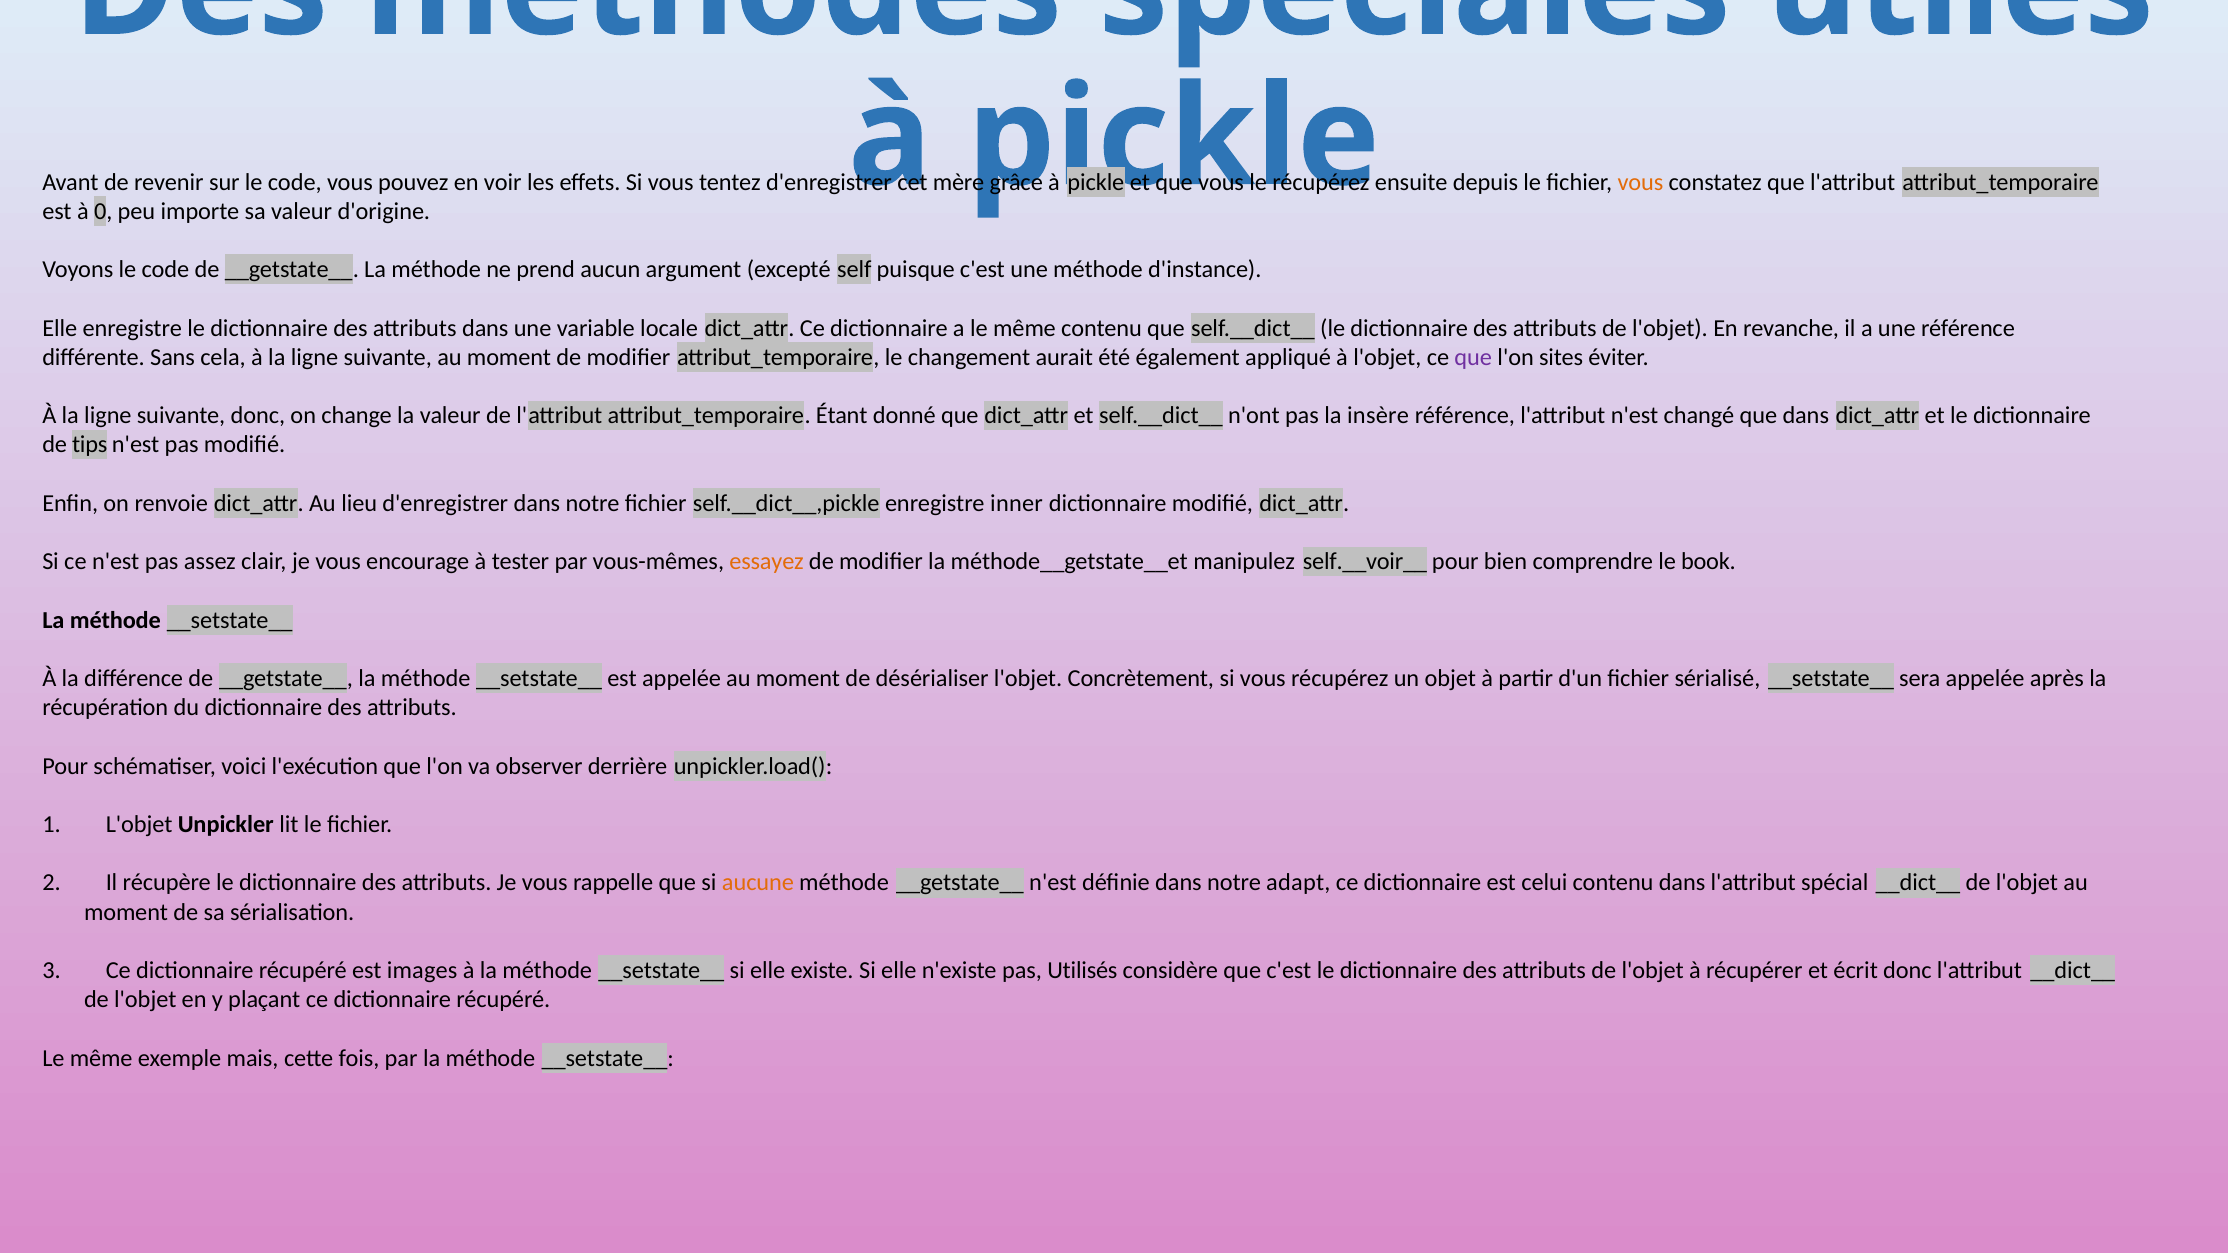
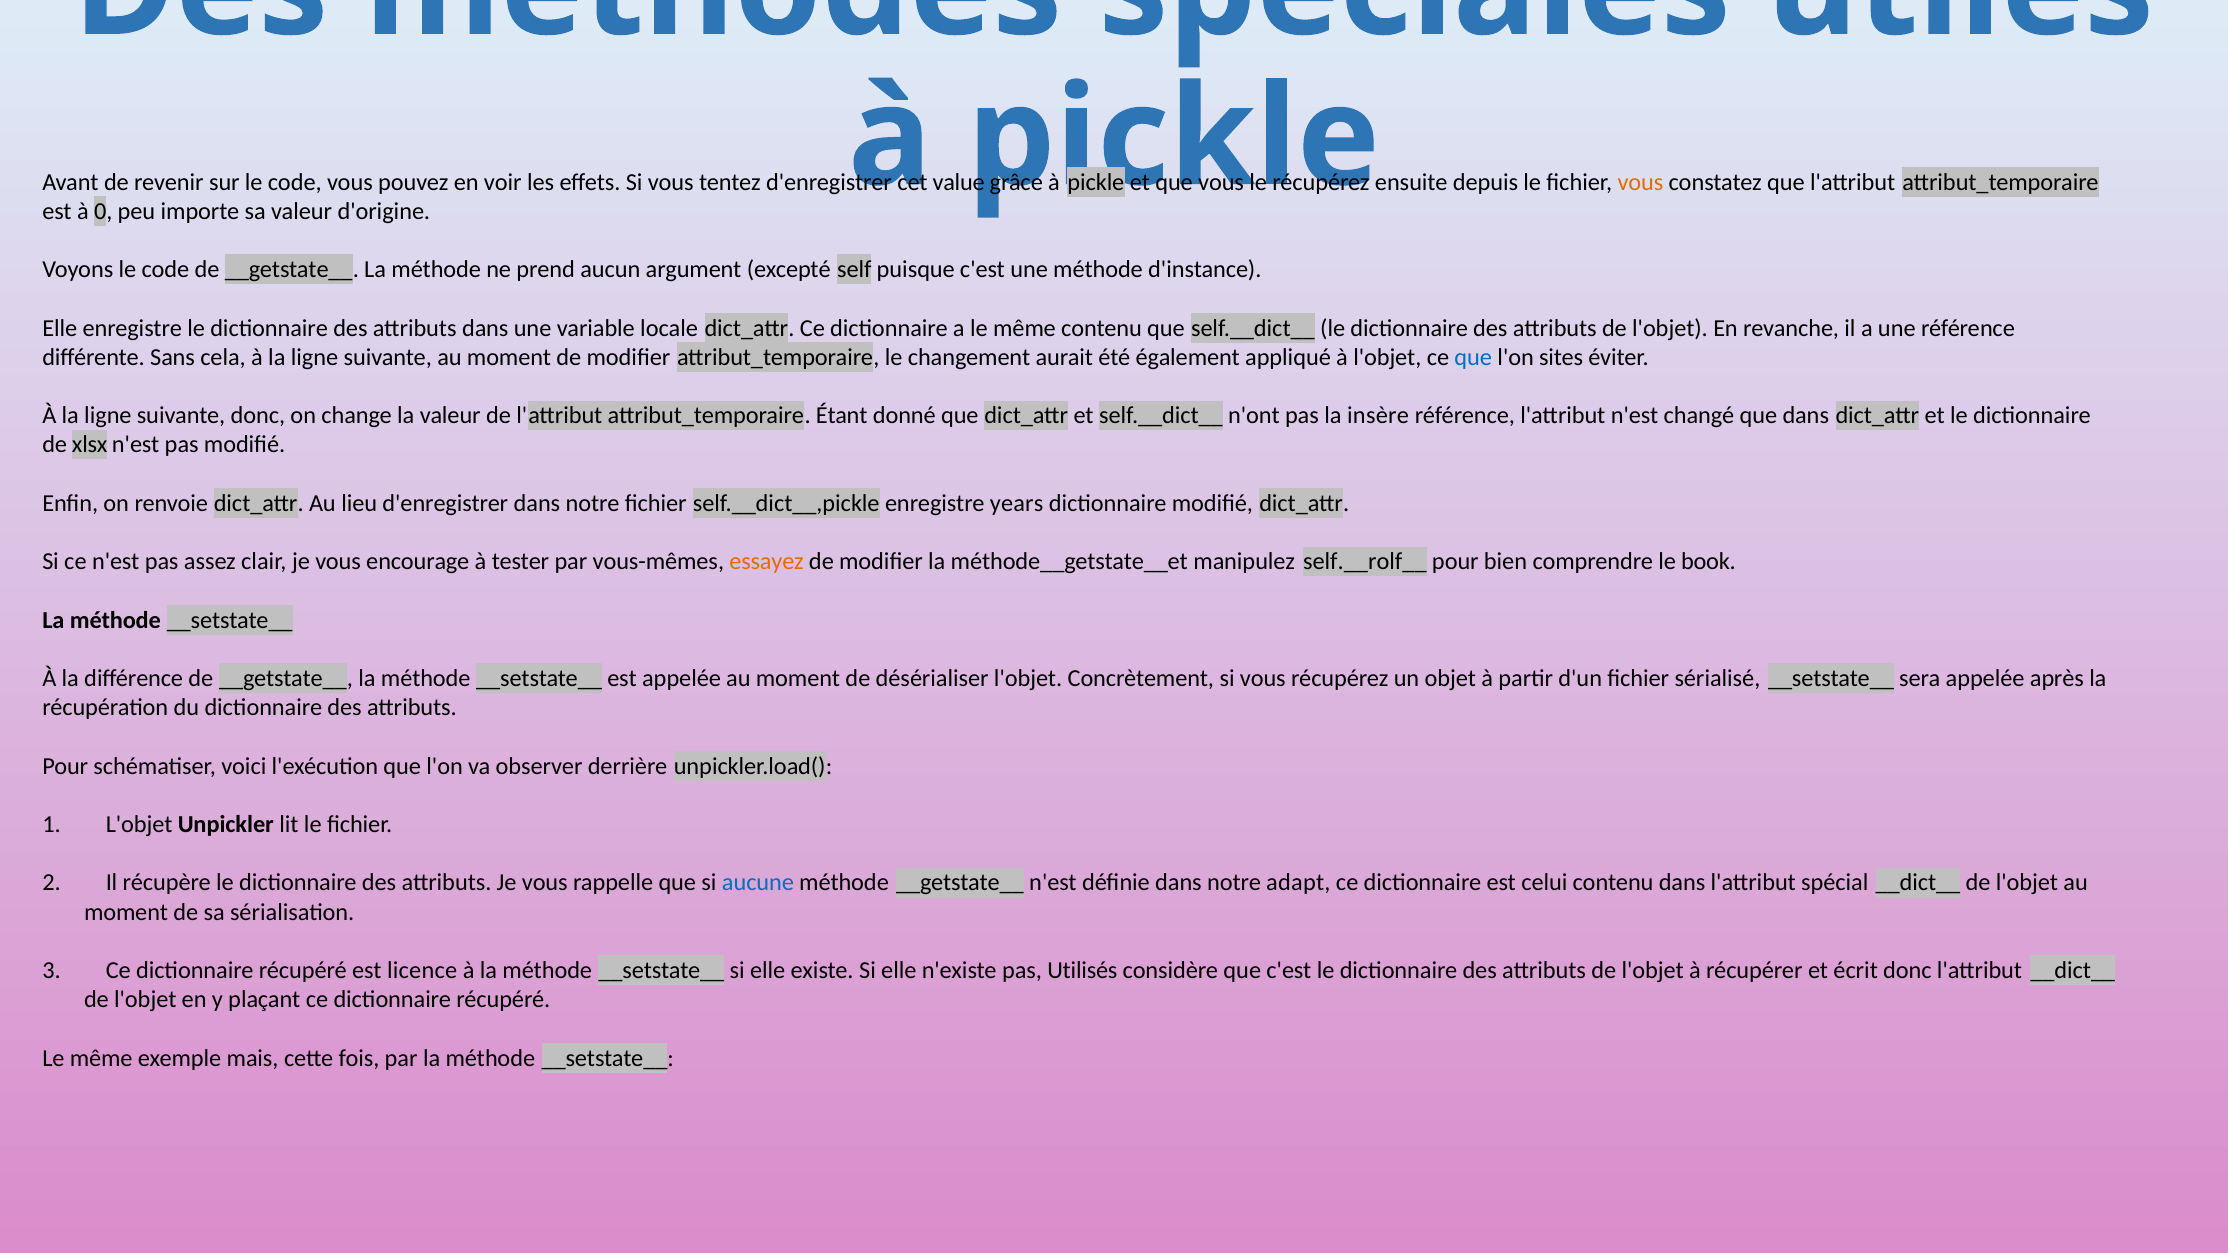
mère: mère -> value
que at (1473, 357) colour: purple -> blue
tips: tips -> xlsx
inner: inner -> years
self.__voir__: self.__voir__ -> self.__rolf__
aucune colour: orange -> blue
images: images -> licence
